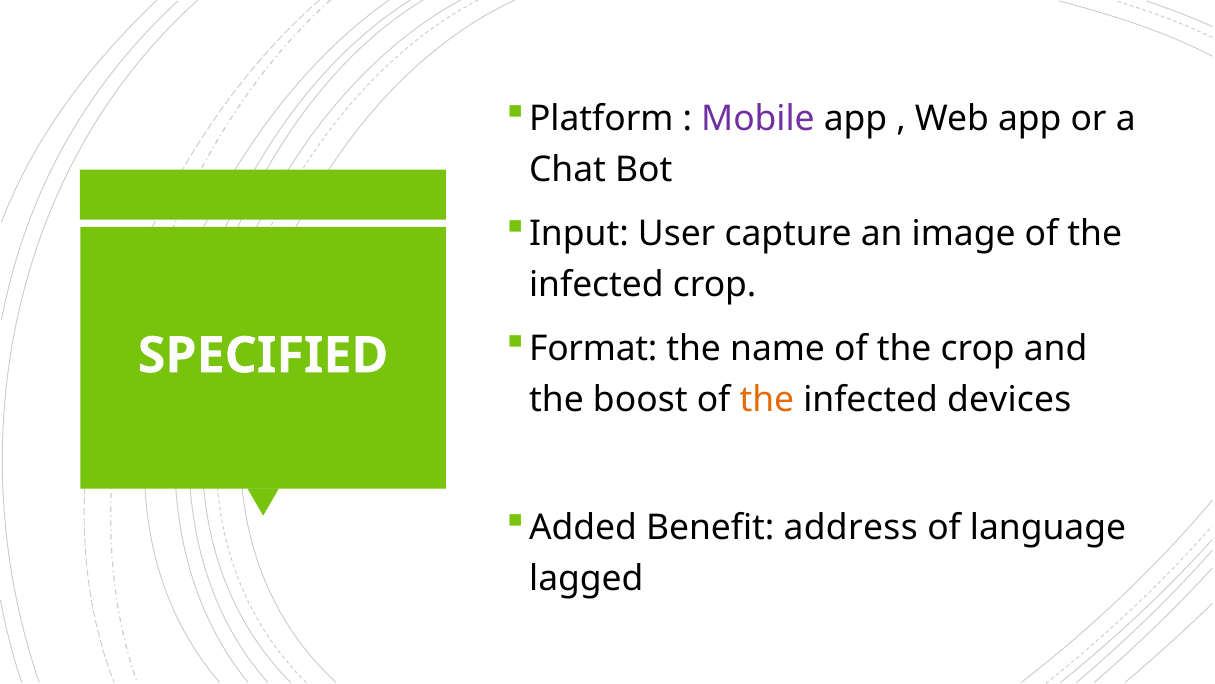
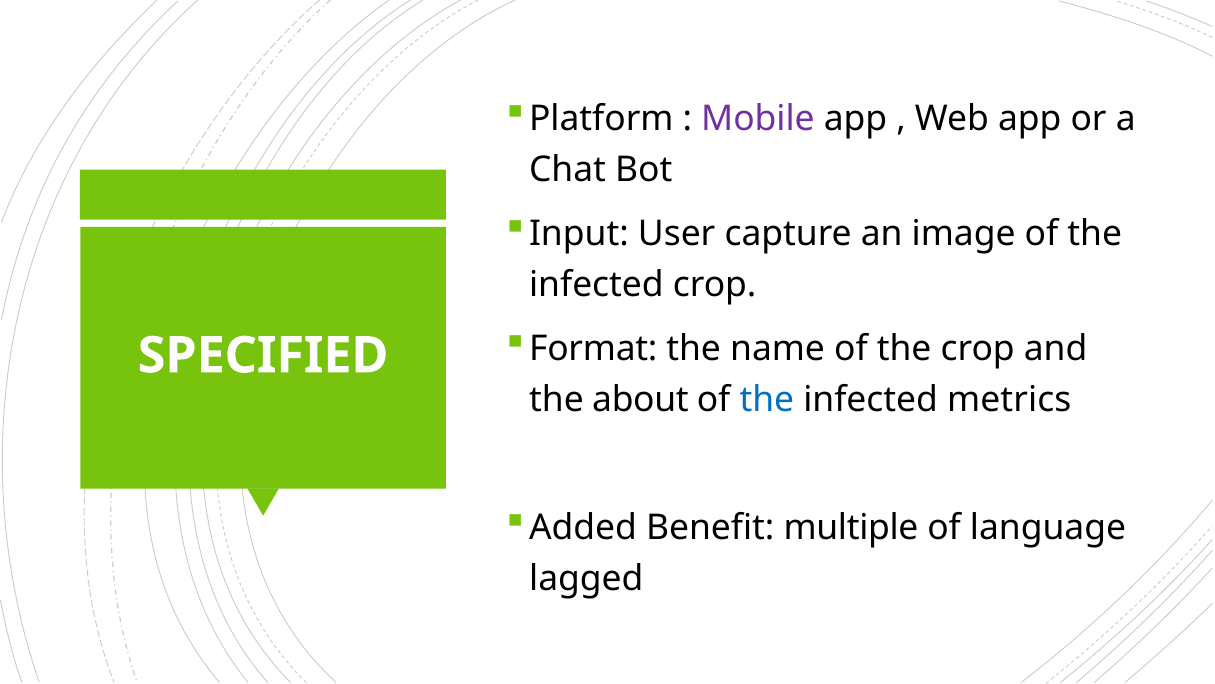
boost: boost -> about
the at (767, 399) colour: orange -> blue
devices: devices -> metrics
address: address -> multiple
